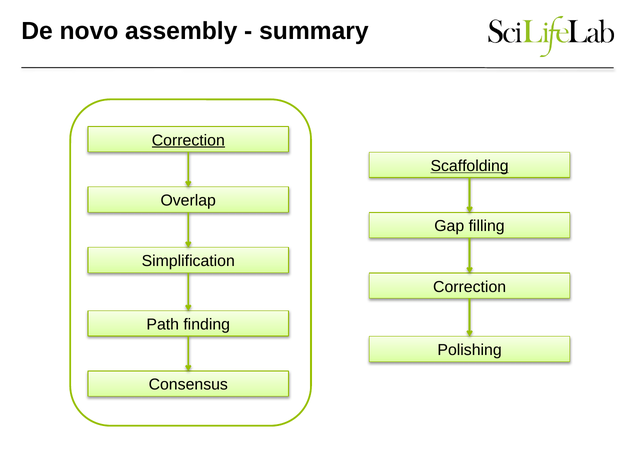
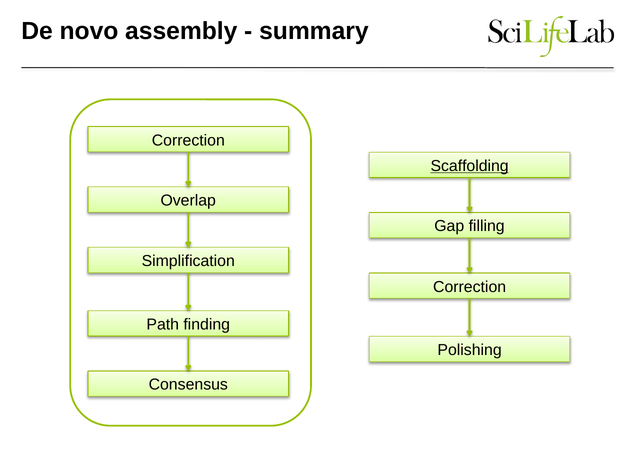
Correction at (188, 140) underline: present -> none
